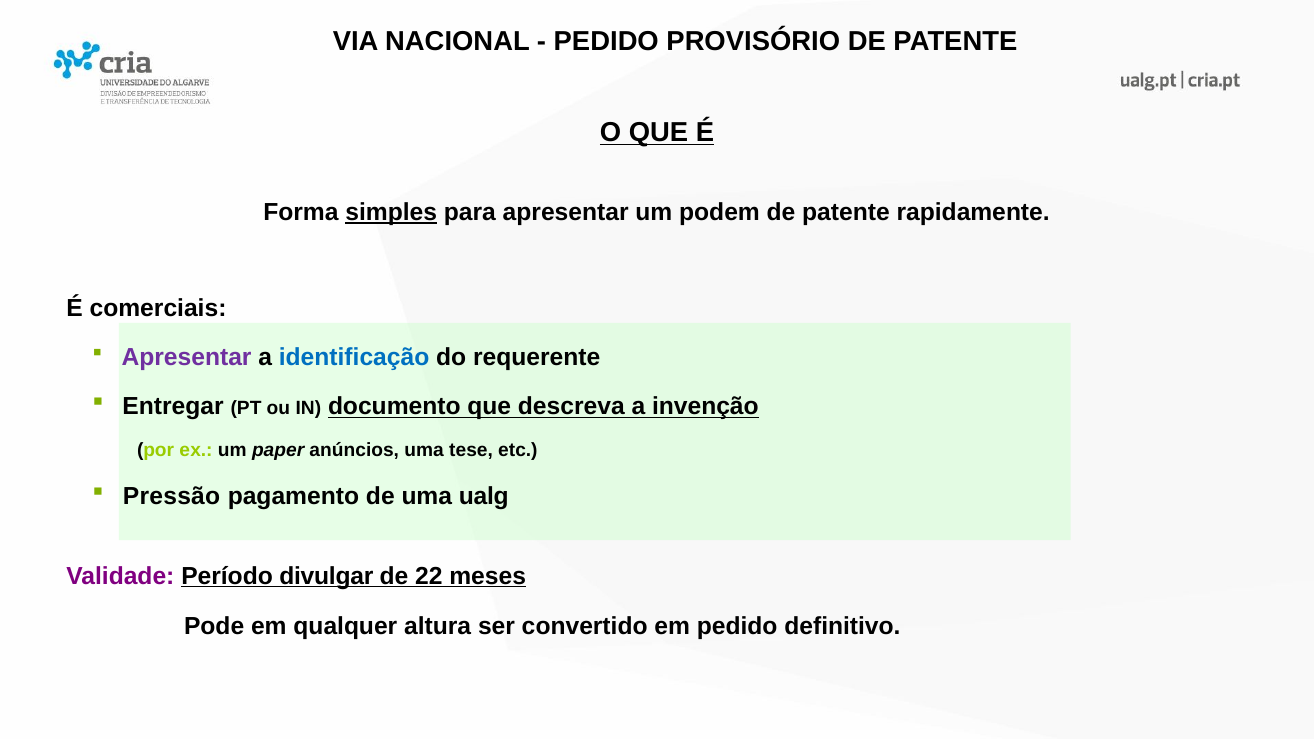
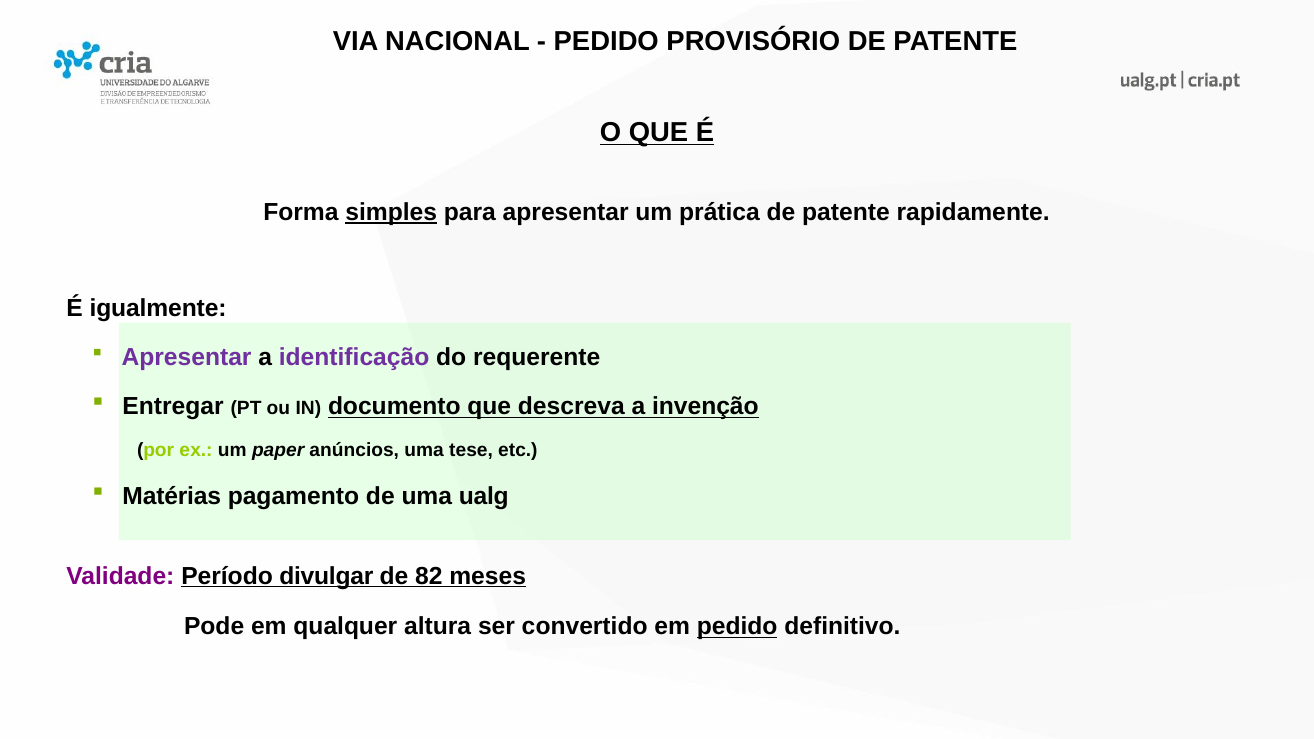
podem: podem -> prática
comerciais: comerciais -> igualmente
identificação colour: blue -> purple
Pressão: Pressão -> Matérias
22: 22 -> 82
pedido at (737, 627) underline: none -> present
